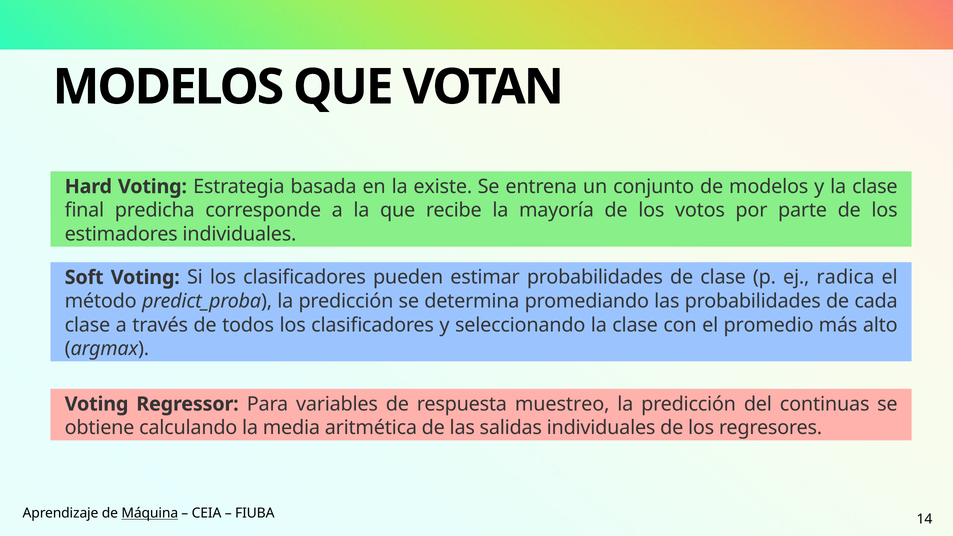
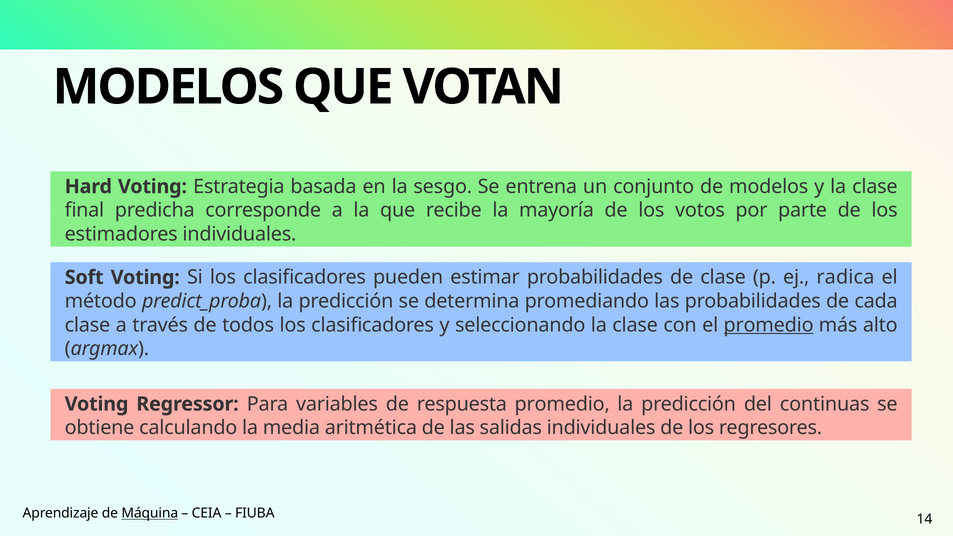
existe: existe -> sesgo
promedio at (769, 325) underline: none -> present
respuesta muestreo: muestreo -> promedio
